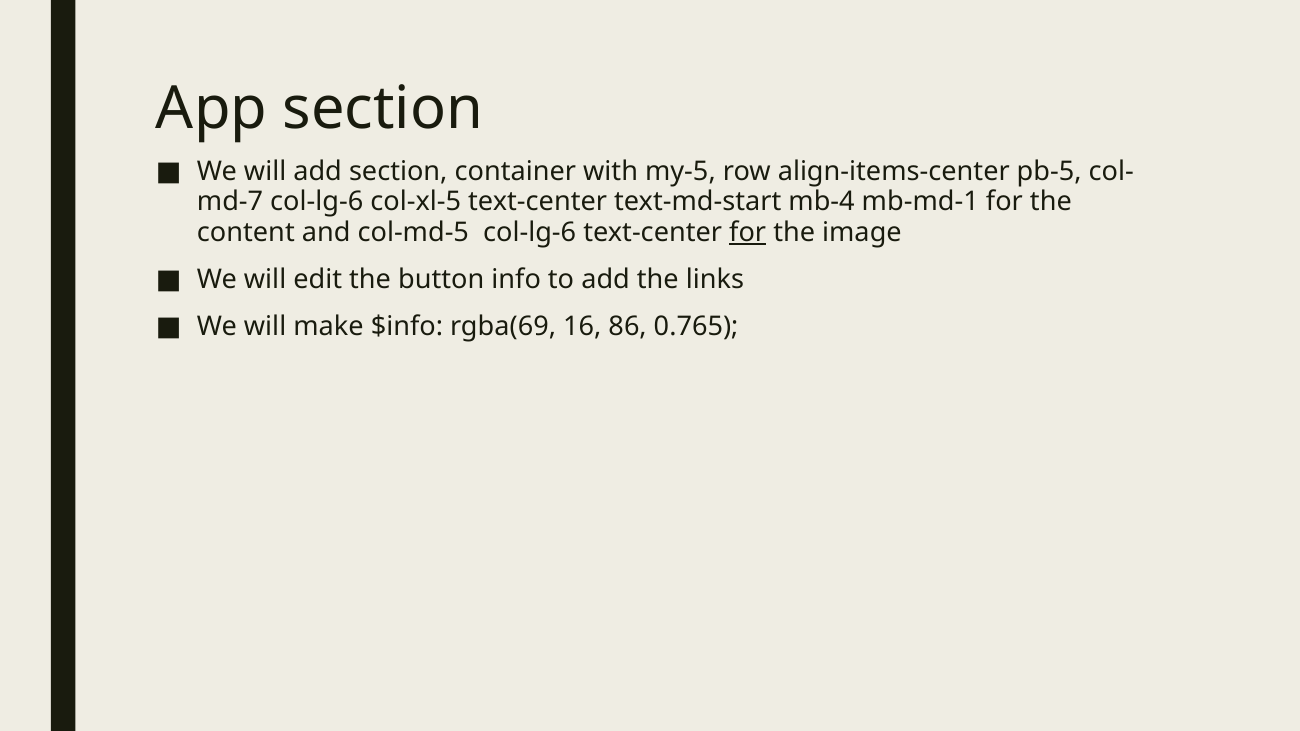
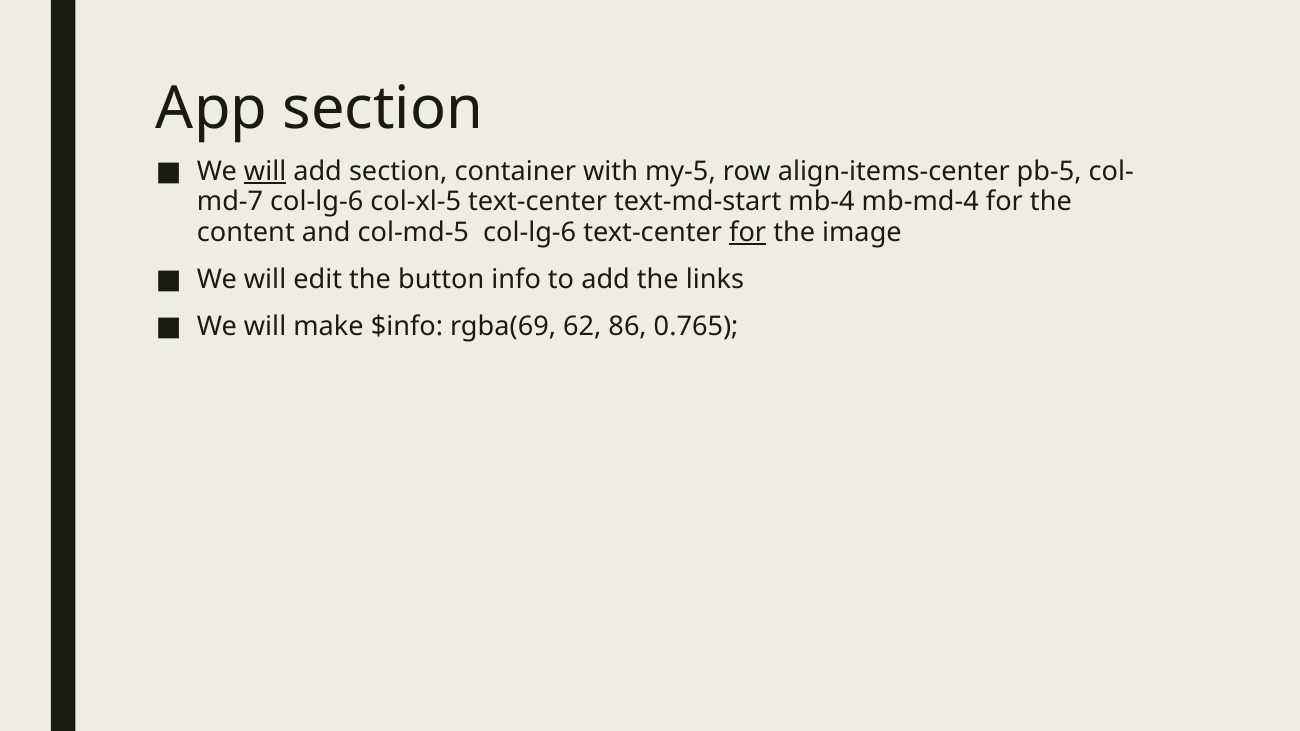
will at (265, 171) underline: none -> present
mb-md-1: mb-md-1 -> mb-md-4
16: 16 -> 62
